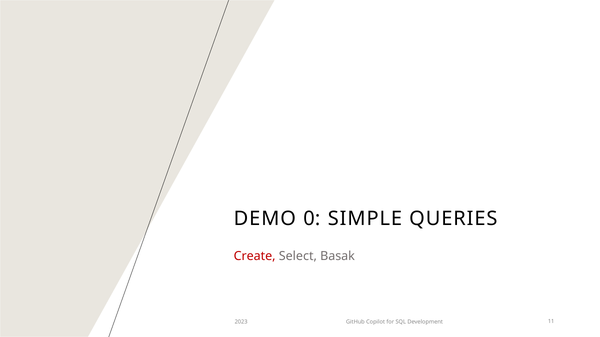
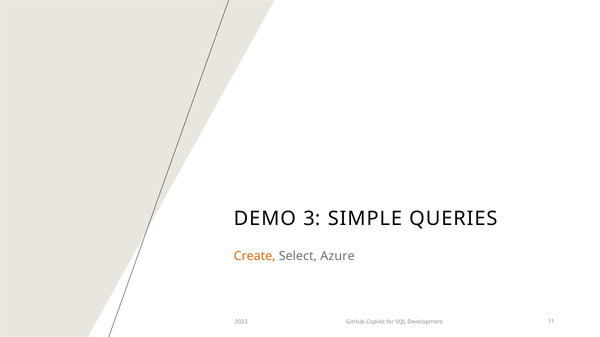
0: 0 -> 3
Create colour: red -> orange
Basak: Basak -> Azure
